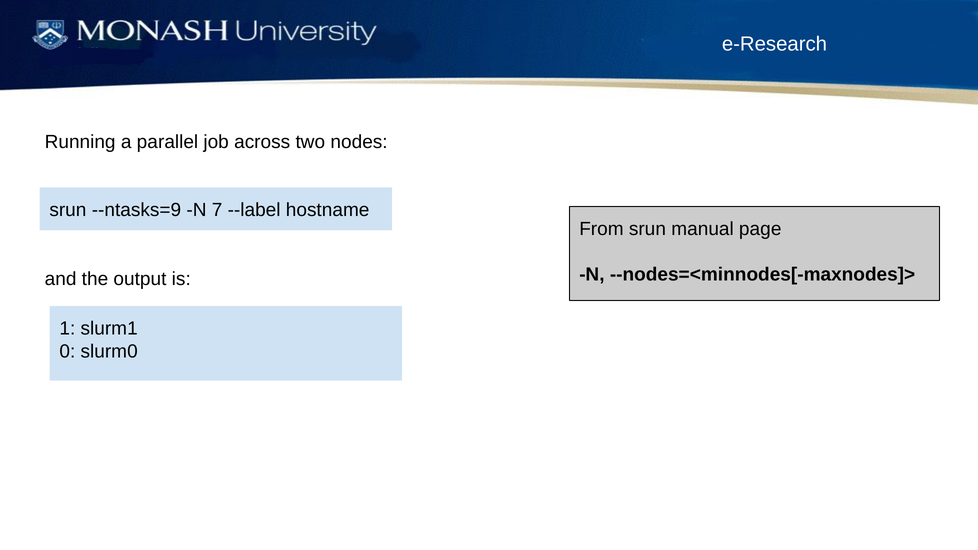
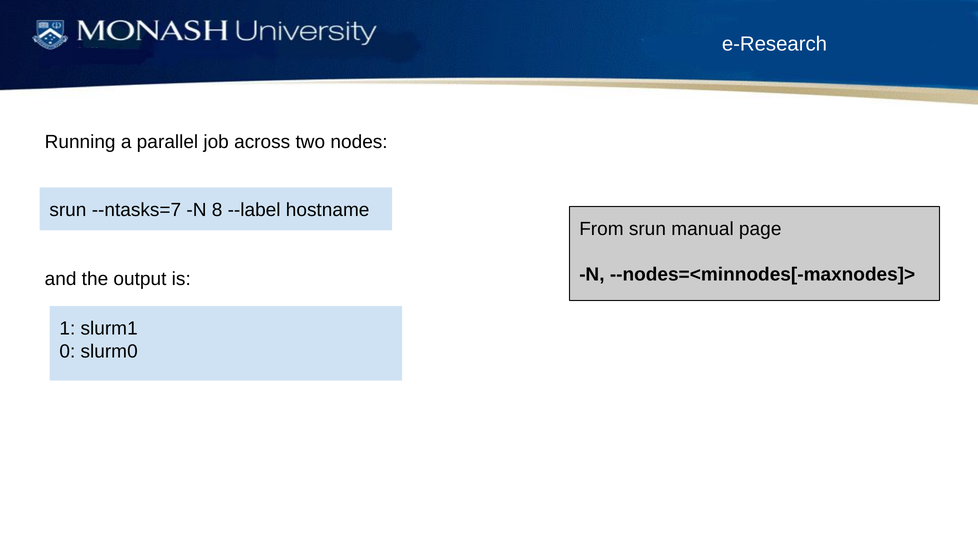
--ntasks=9: --ntasks=9 -> --ntasks=7
7: 7 -> 8
